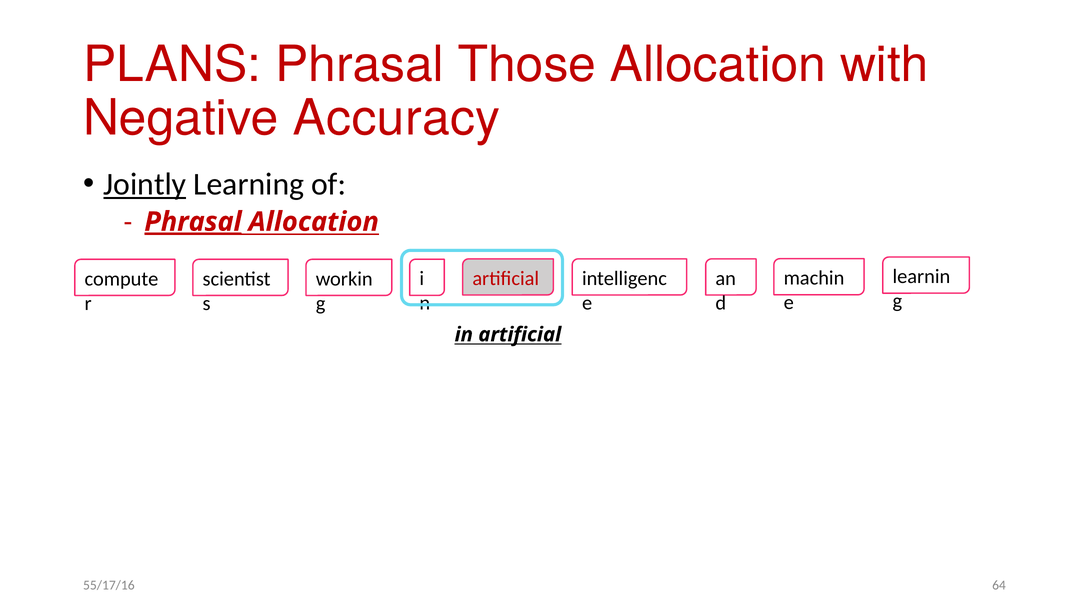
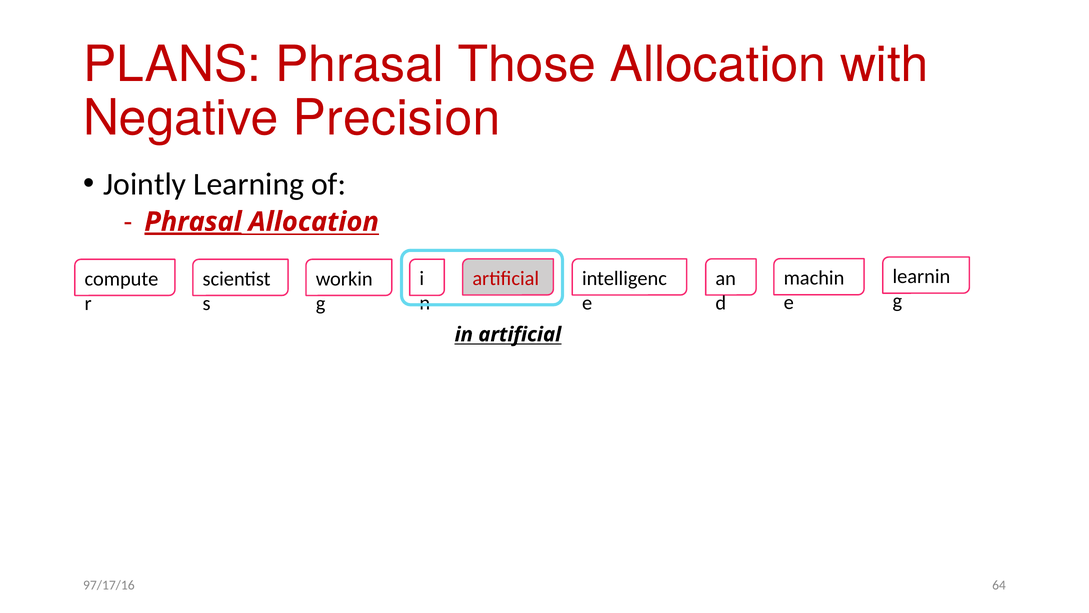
Accuracy: Accuracy -> Precision
Jointly underline: present -> none
55/17/16: 55/17/16 -> 97/17/16
